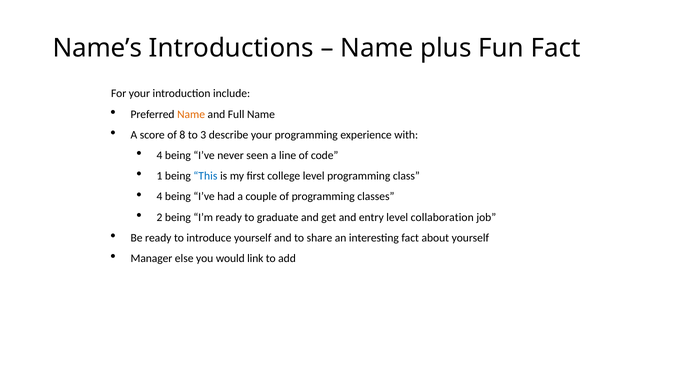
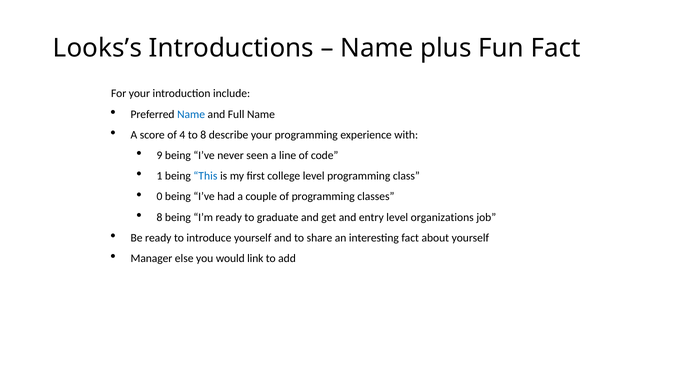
Name’s: Name’s -> Looks’s
Name at (191, 114) colour: orange -> blue
8: 8 -> 4
to 3: 3 -> 8
4 at (159, 155): 4 -> 9
4 at (159, 196): 4 -> 0
2 at (159, 217): 2 -> 8
collaboration: collaboration -> organizations
